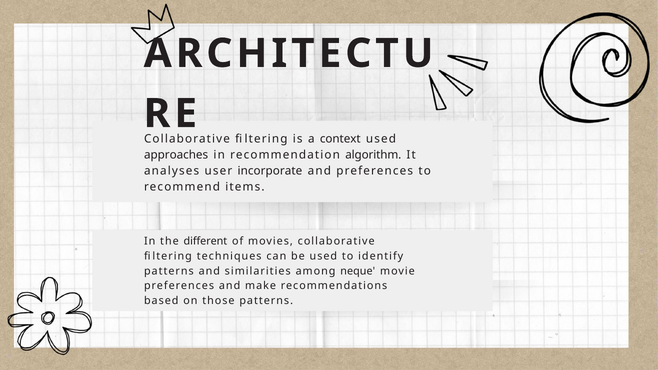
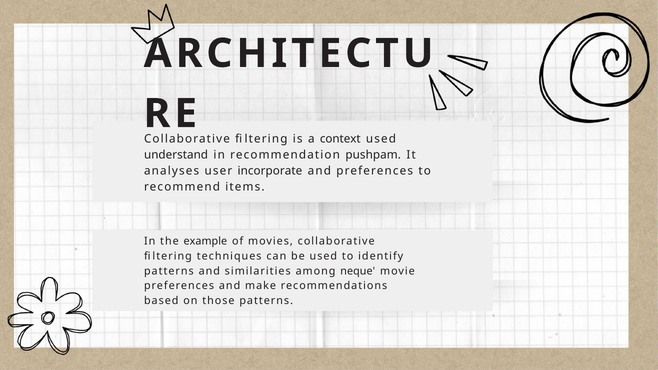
approaches: approaches -> understand
algorithm: algorithm -> pushpam
different: different -> example
